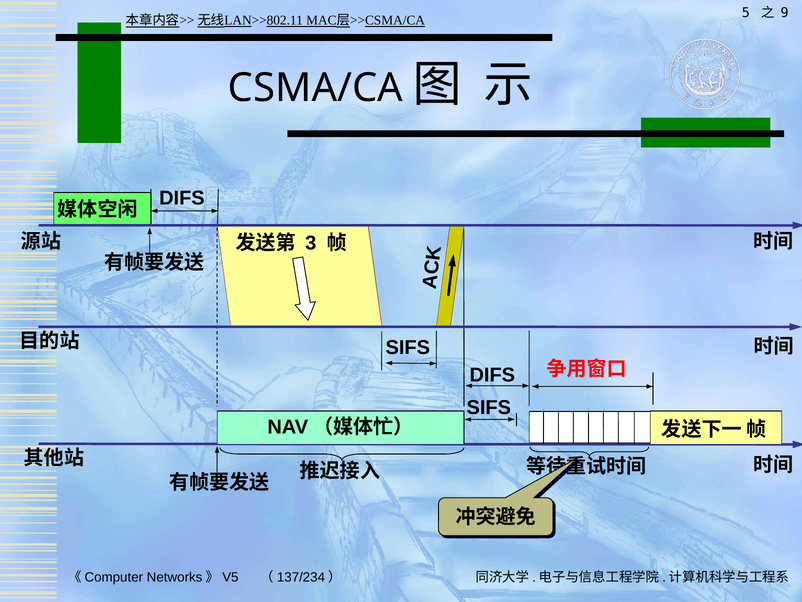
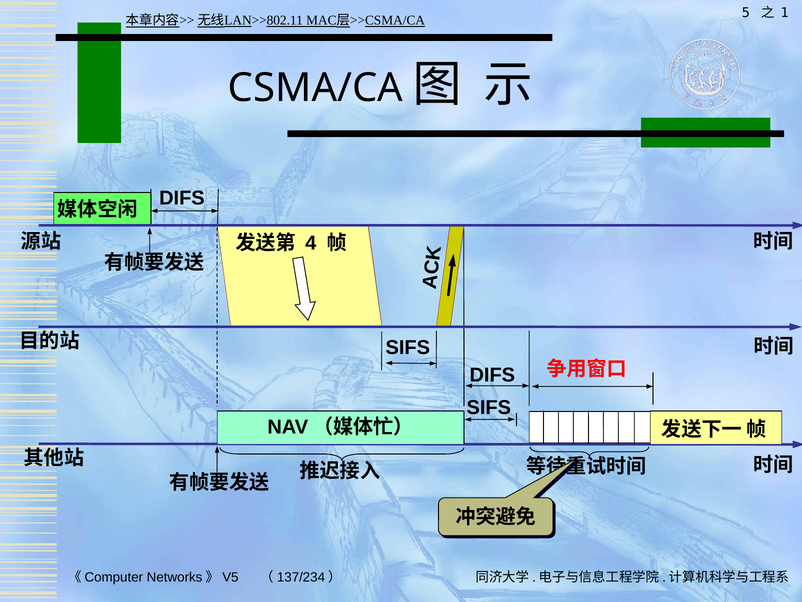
9: 9 -> 1
3: 3 -> 4
